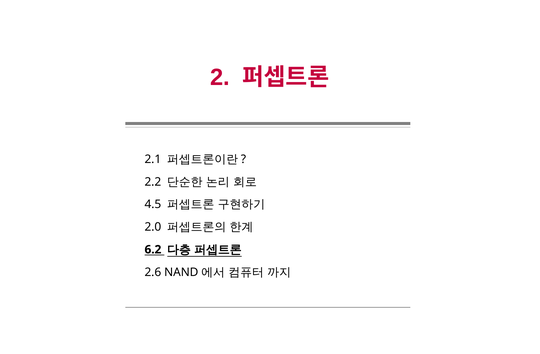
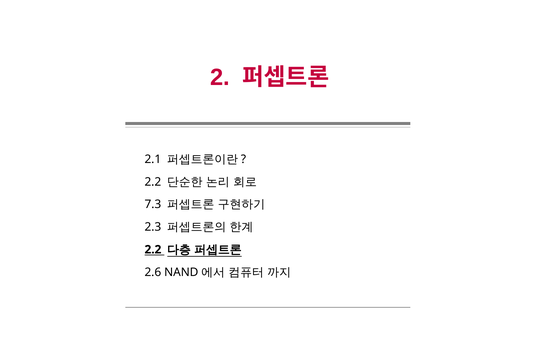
4.5: 4.5 -> 7.3
2.0: 2.0 -> 2.3
6.2 at (153, 250): 6.2 -> 2.2
